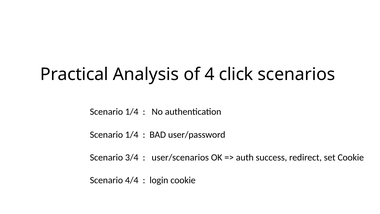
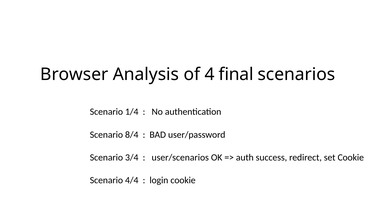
Practical: Practical -> Browser
click: click -> final
1/4 at (132, 134): 1/4 -> 8/4
